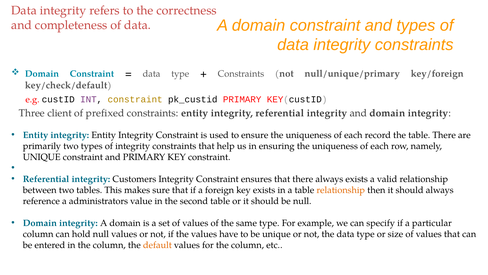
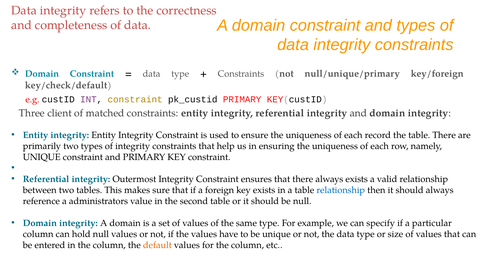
prefixed: prefixed -> matched
Customers: Customers -> Outermost
relationship at (341, 190) colour: orange -> blue
